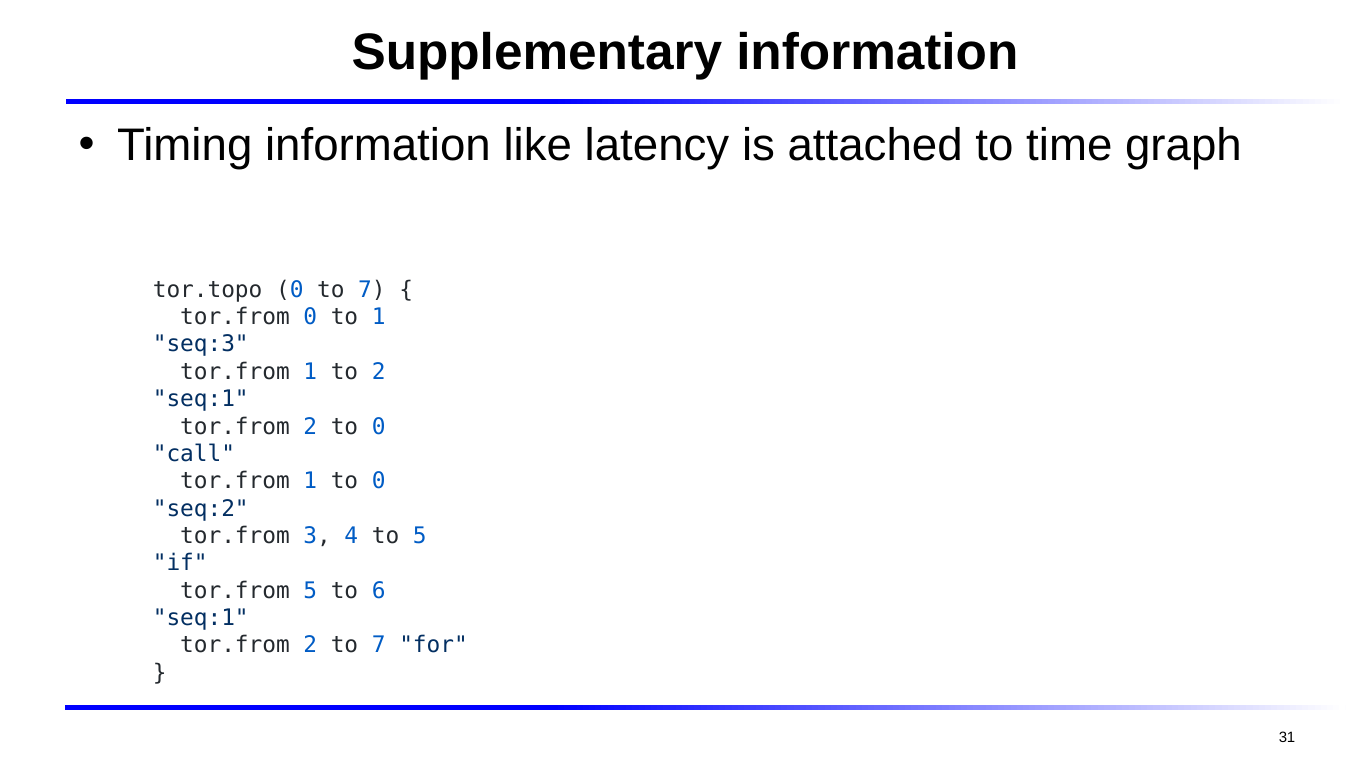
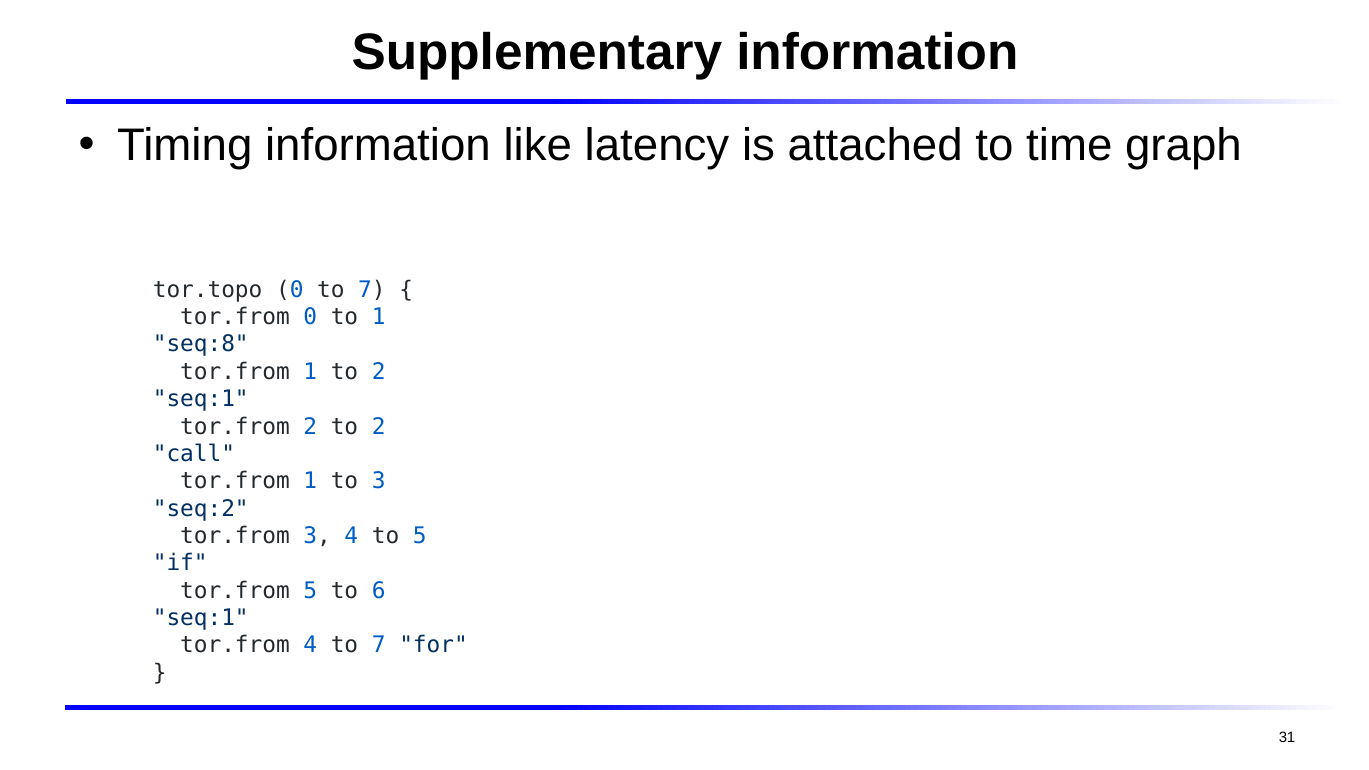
seq:3: seq:3 -> seq:8
2 to 0: 0 -> 2
1 to 0: 0 -> 3
2 at (310, 646): 2 -> 4
